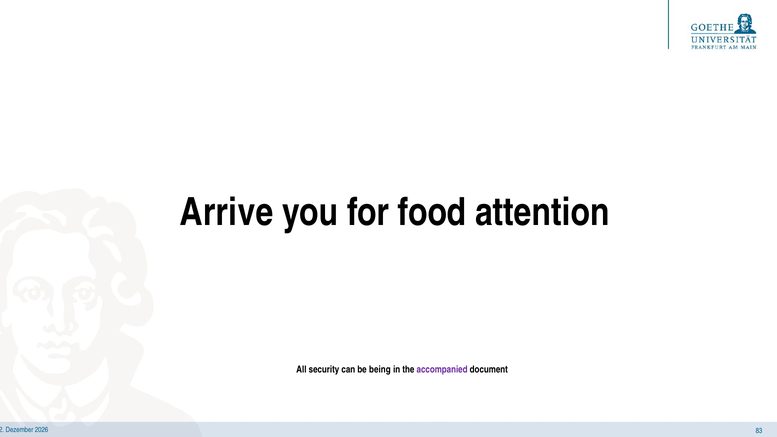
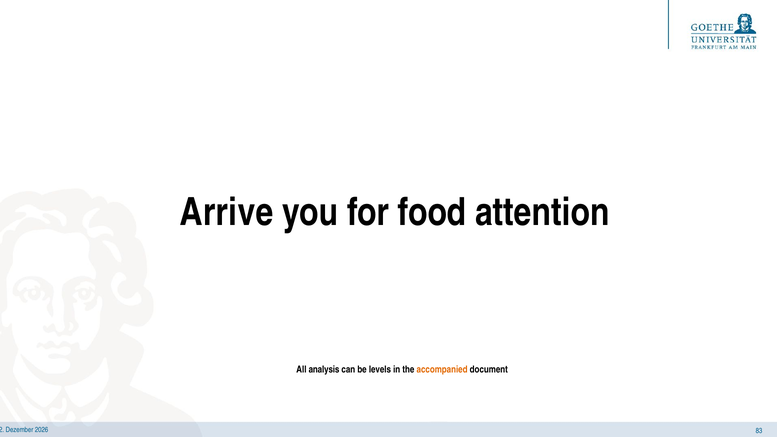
security: security -> analysis
being: being -> levels
accompanied colour: purple -> orange
